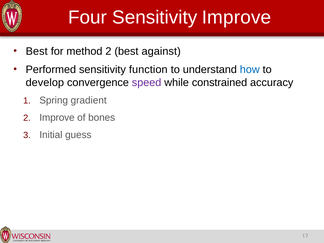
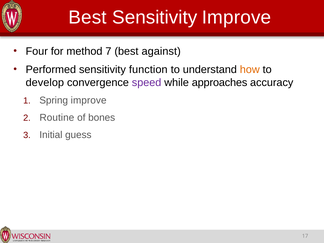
Four at (88, 17): Four -> Best
Best at (37, 51): Best -> Four
method 2: 2 -> 7
how colour: blue -> orange
constrained: constrained -> approaches
Spring gradient: gradient -> improve
Improve at (57, 118): Improve -> Routine
